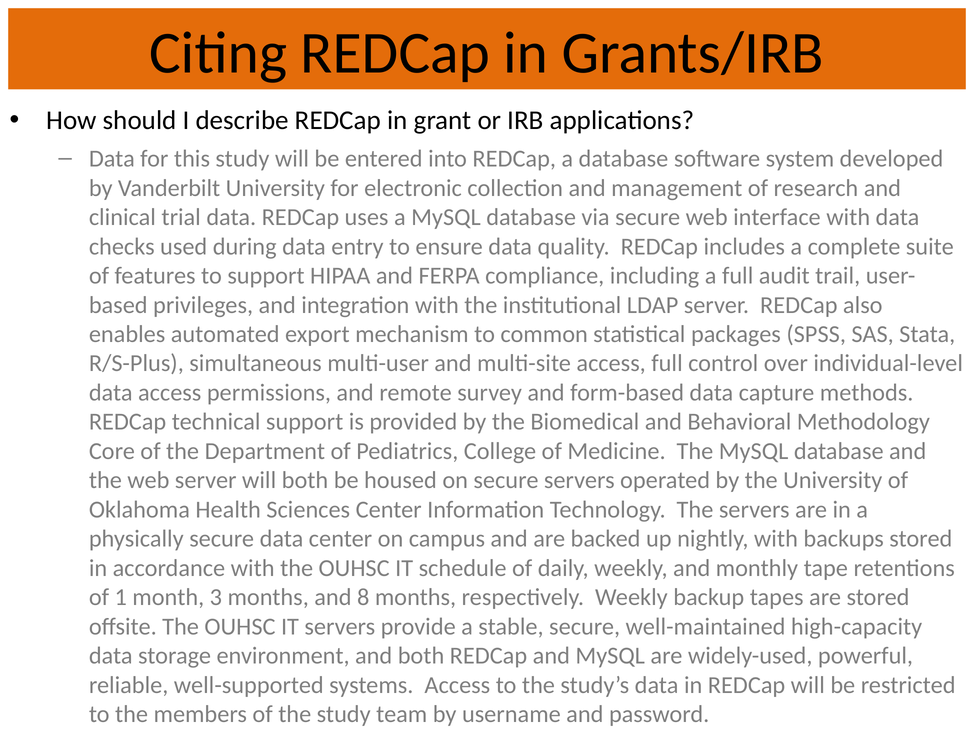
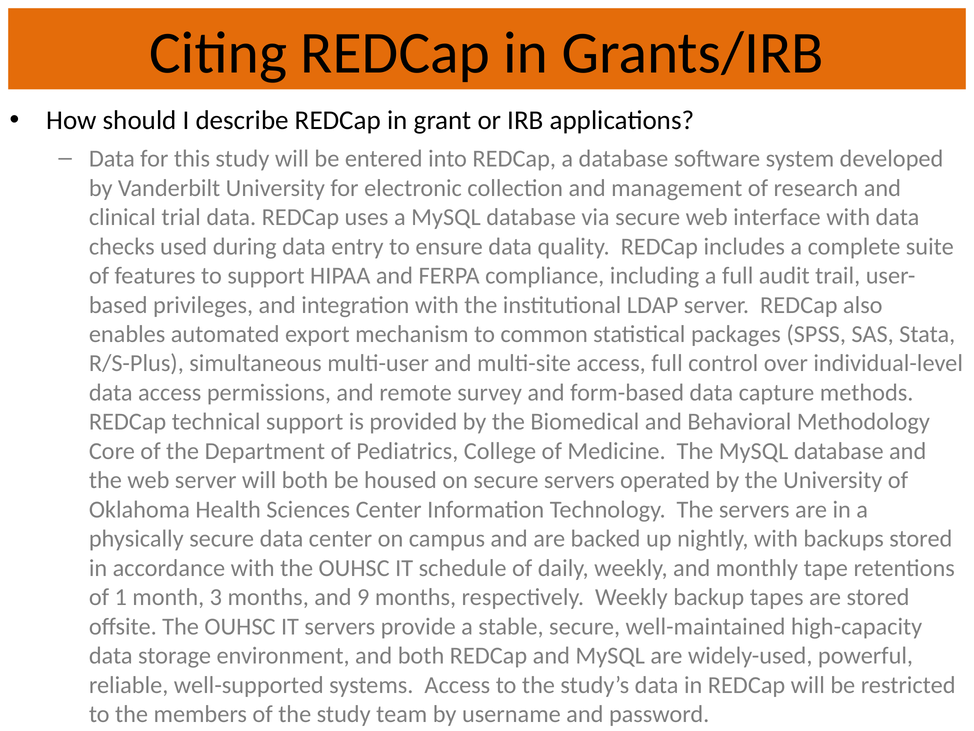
8: 8 -> 9
